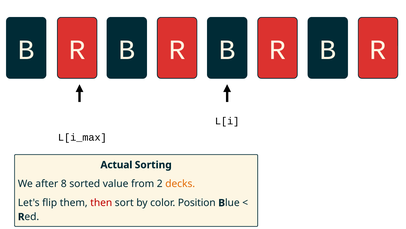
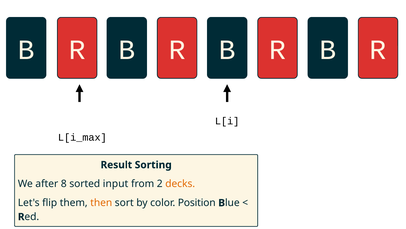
Actual: Actual -> Result
value: value -> input
then colour: red -> orange
